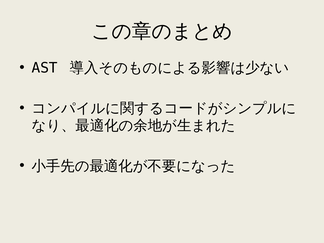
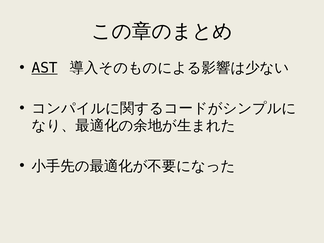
AST underline: none -> present
